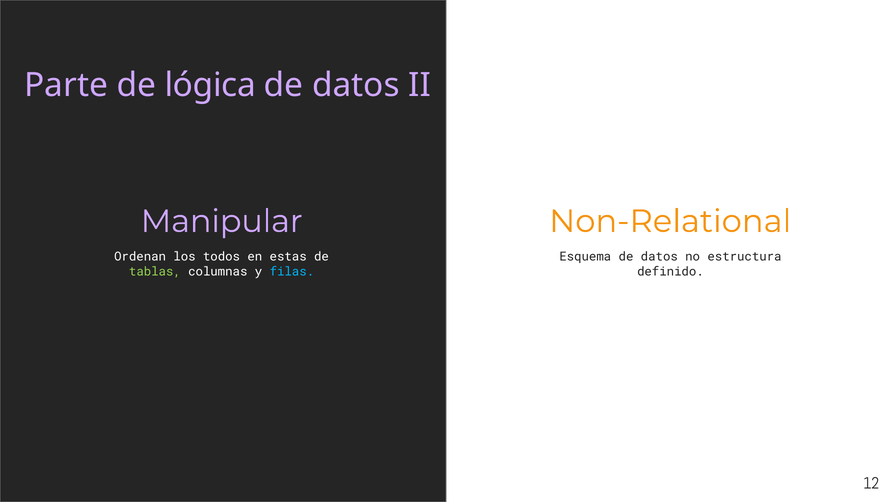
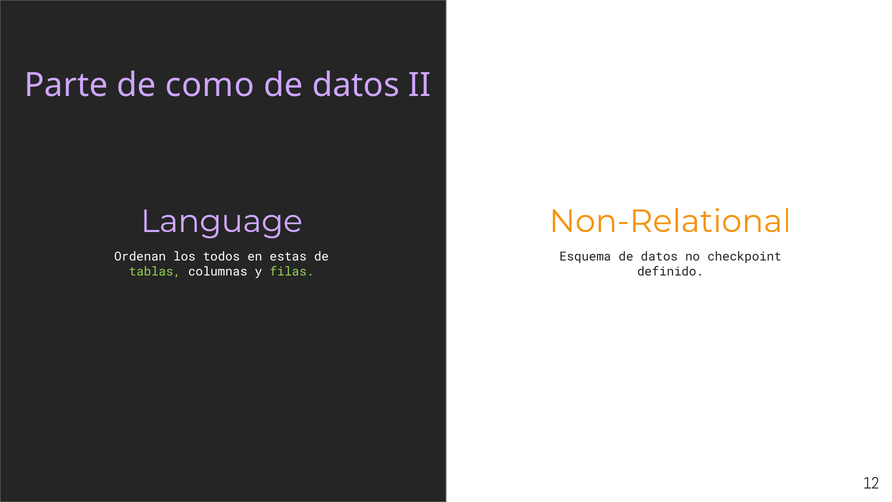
lógica: lógica -> como
Manipular: Manipular -> Language
estructura: estructura -> checkpoint
filas colour: light blue -> light green
